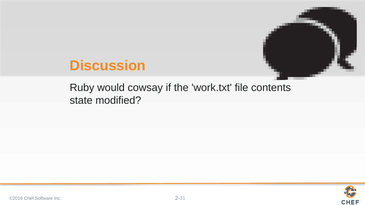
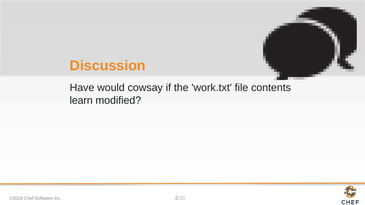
Ruby: Ruby -> Have
state: state -> learn
